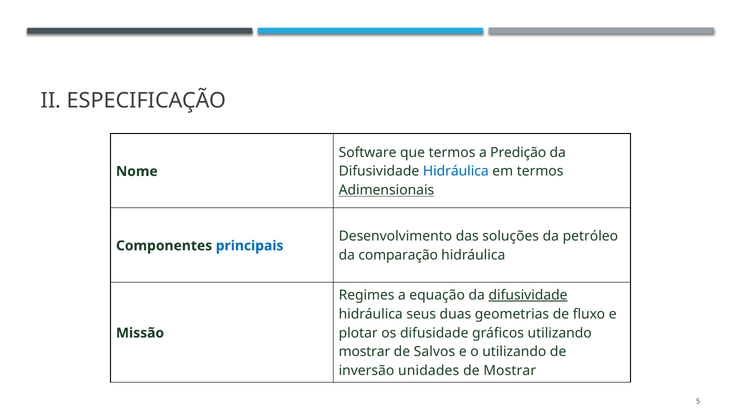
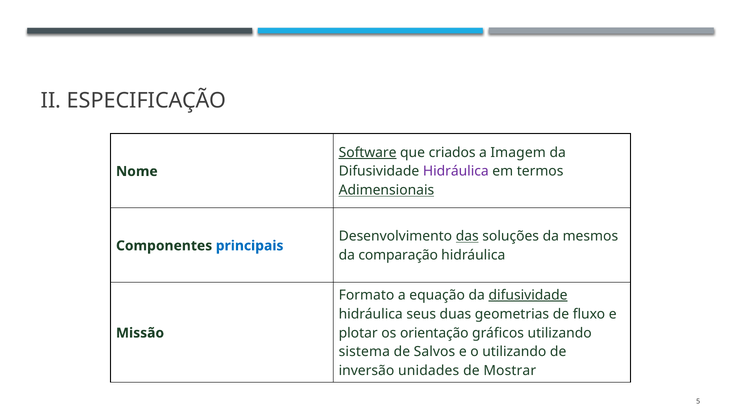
Software underline: none -> present
que termos: termos -> criados
Predição: Predição -> Imagem
Hidráulica at (456, 171) colour: blue -> purple
das underline: none -> present
petróleo: petróleo -> mesmos
Regimes: Regimes -> Formato
difusidade: difusidade -> orientação
mostrar at (364, 352): mostrar -> sistema
